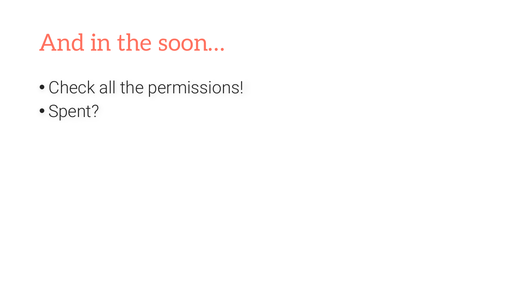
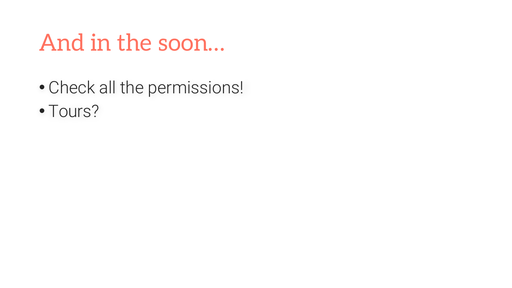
Spent: Spent -> Tours
